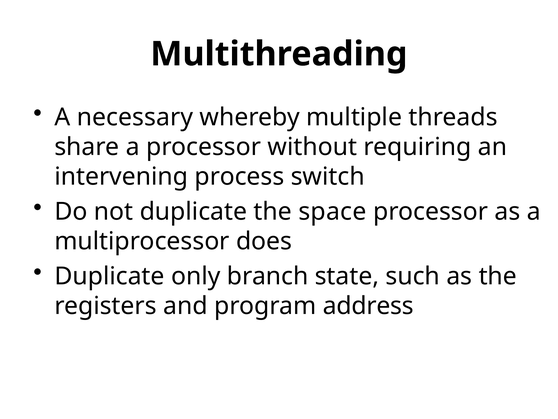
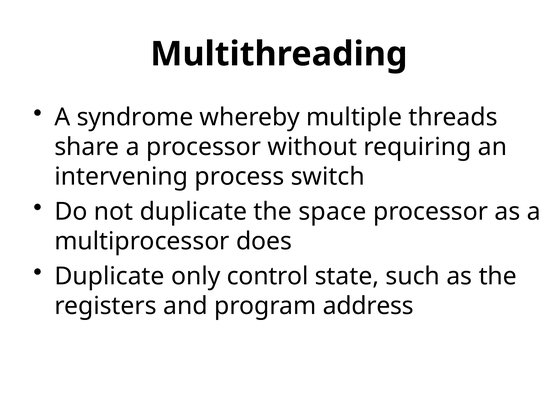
necessary: necessary -> syndrome
branch: branch -> control
